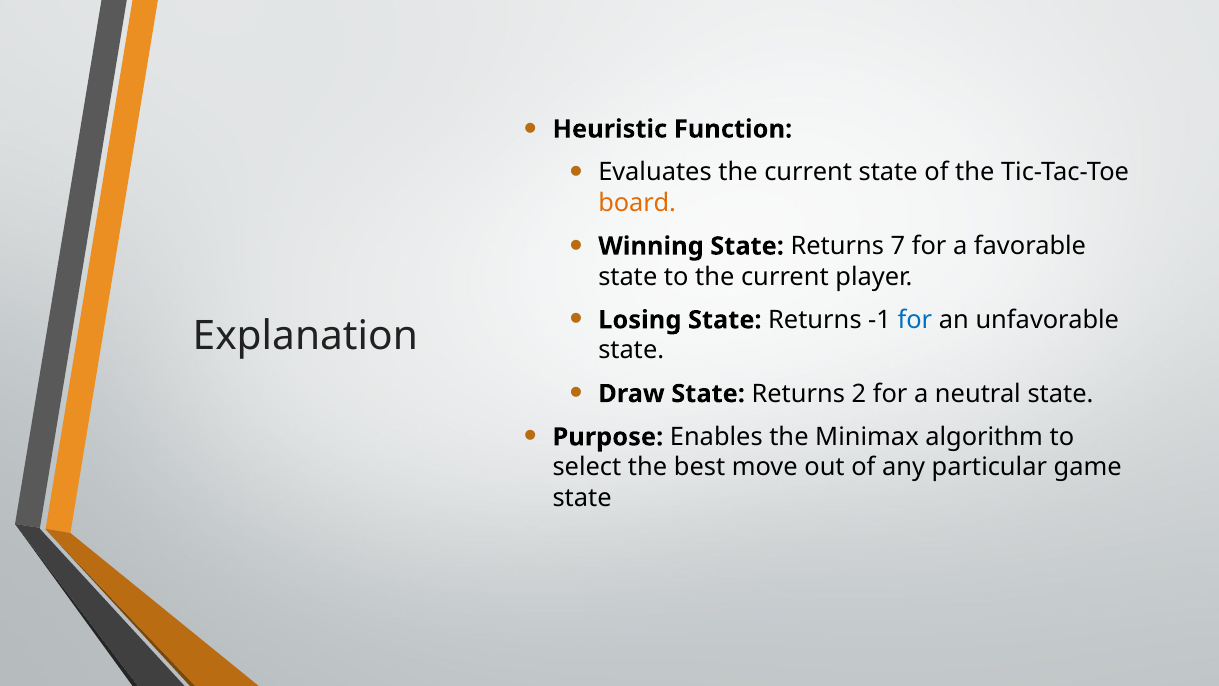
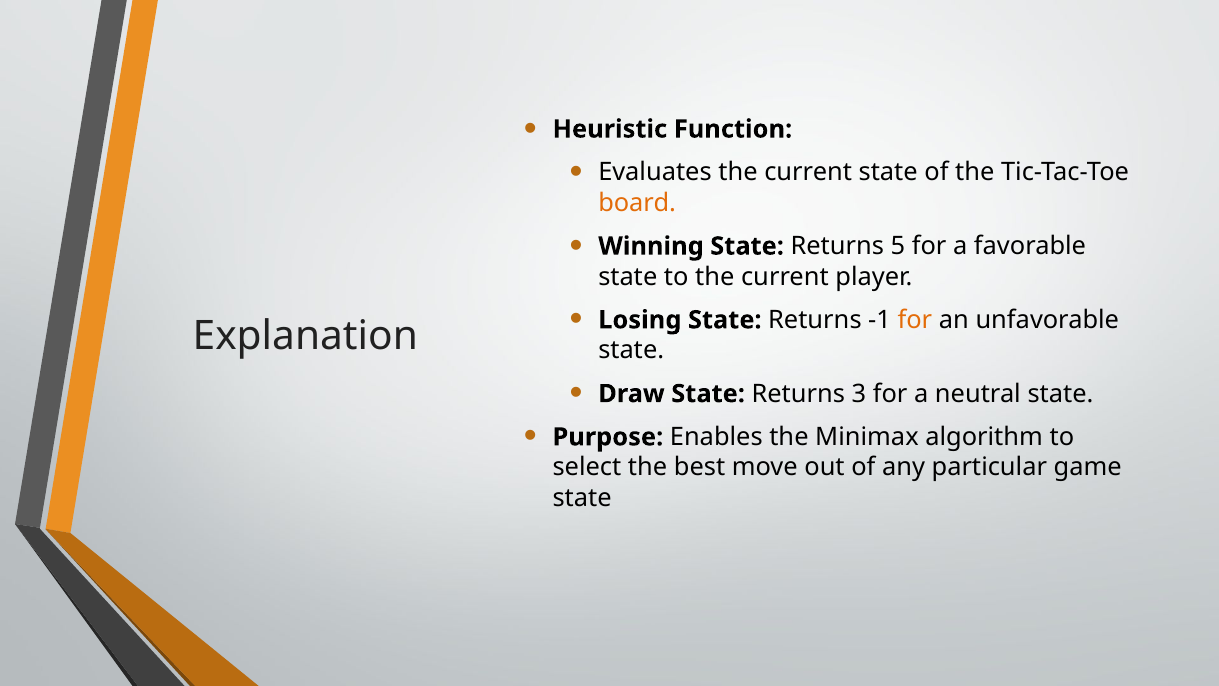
7: 7 -> 5
for at (915, 320) colour: blue -> orange
2: 2 -> 3
